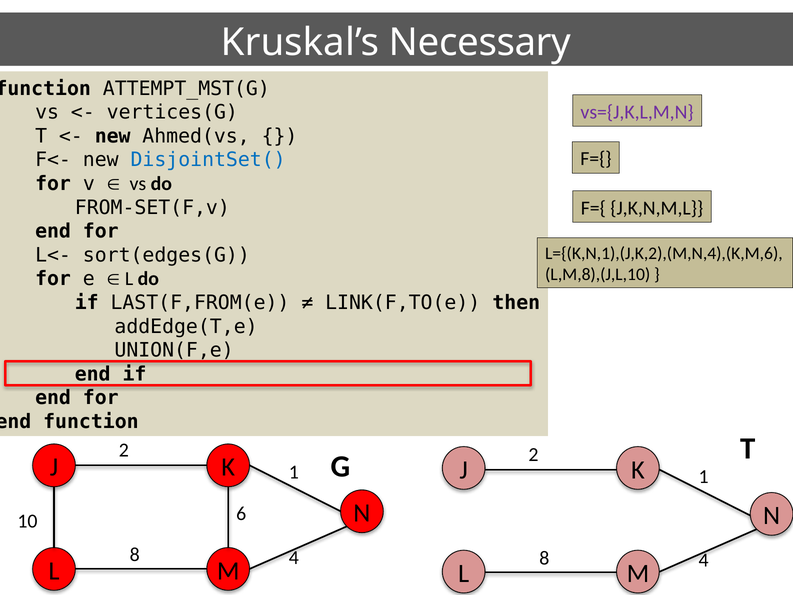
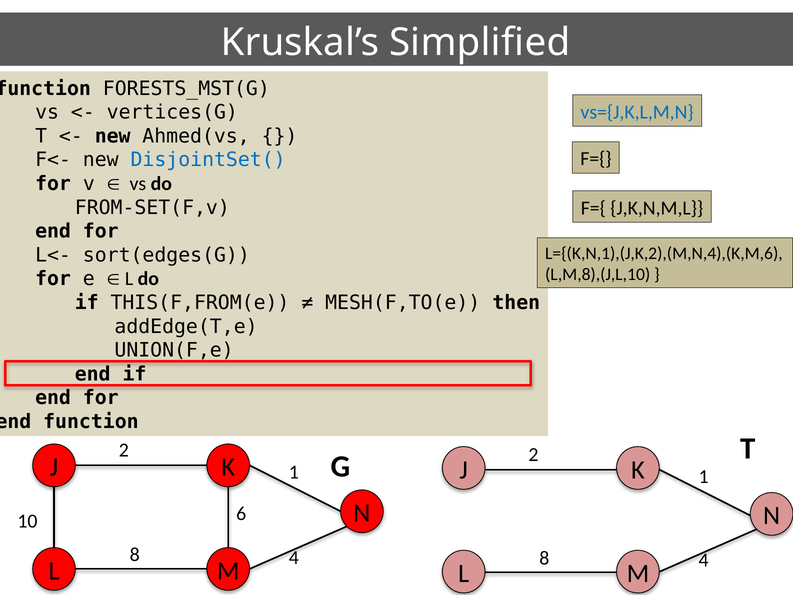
Necessary: Necessary -> Simplified
ATTEMPT_MST(G: ATTEMPT_MST(G -> FORESTS_MST(G
vs={J,K,L,M,N colour: purple -> blue
LAST(F,FROM(e: LAST(F,FROM(e -> THIS(F,FROM(e
LINK(F,TO(e: LINK(F,TO(e -> MESH(F,TO(e
